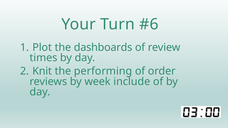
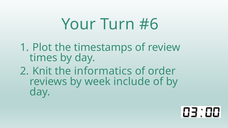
dashboards: dashboards -> timestamps
performing: performing -> informatics
